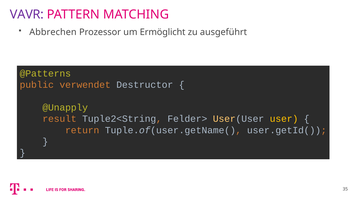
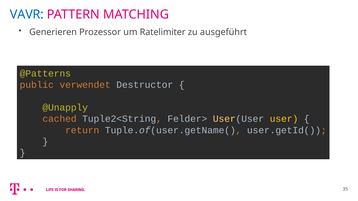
VAVR colour: purple -> blue
Abbrechen: Abbrechen -> Generieren
Ermöglicht: Ermöglicht -> Ratelimiter
result: result -> cached
